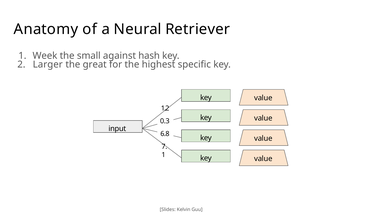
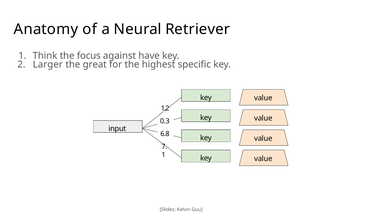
Week: Week -> Think
small: small -> focus
hash: hash -> have
